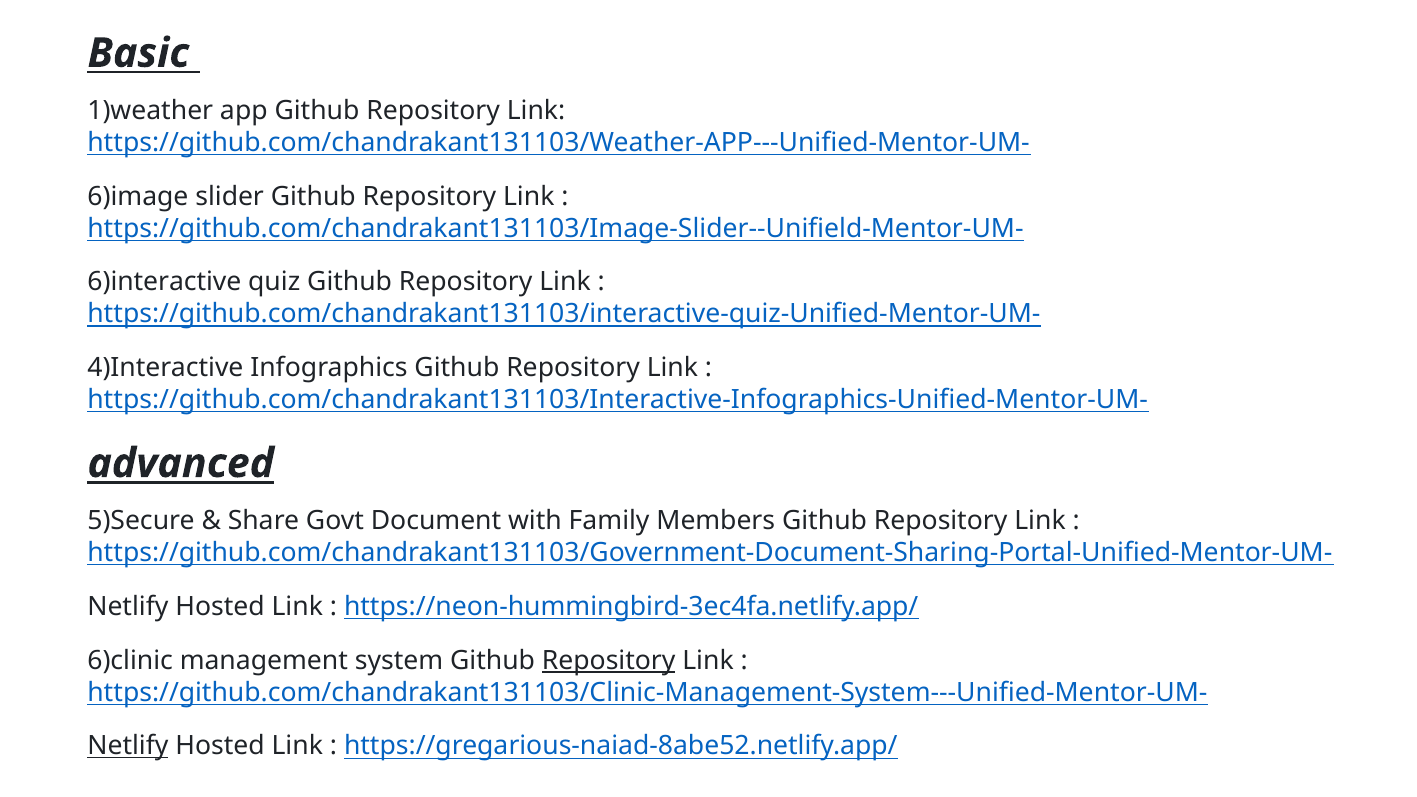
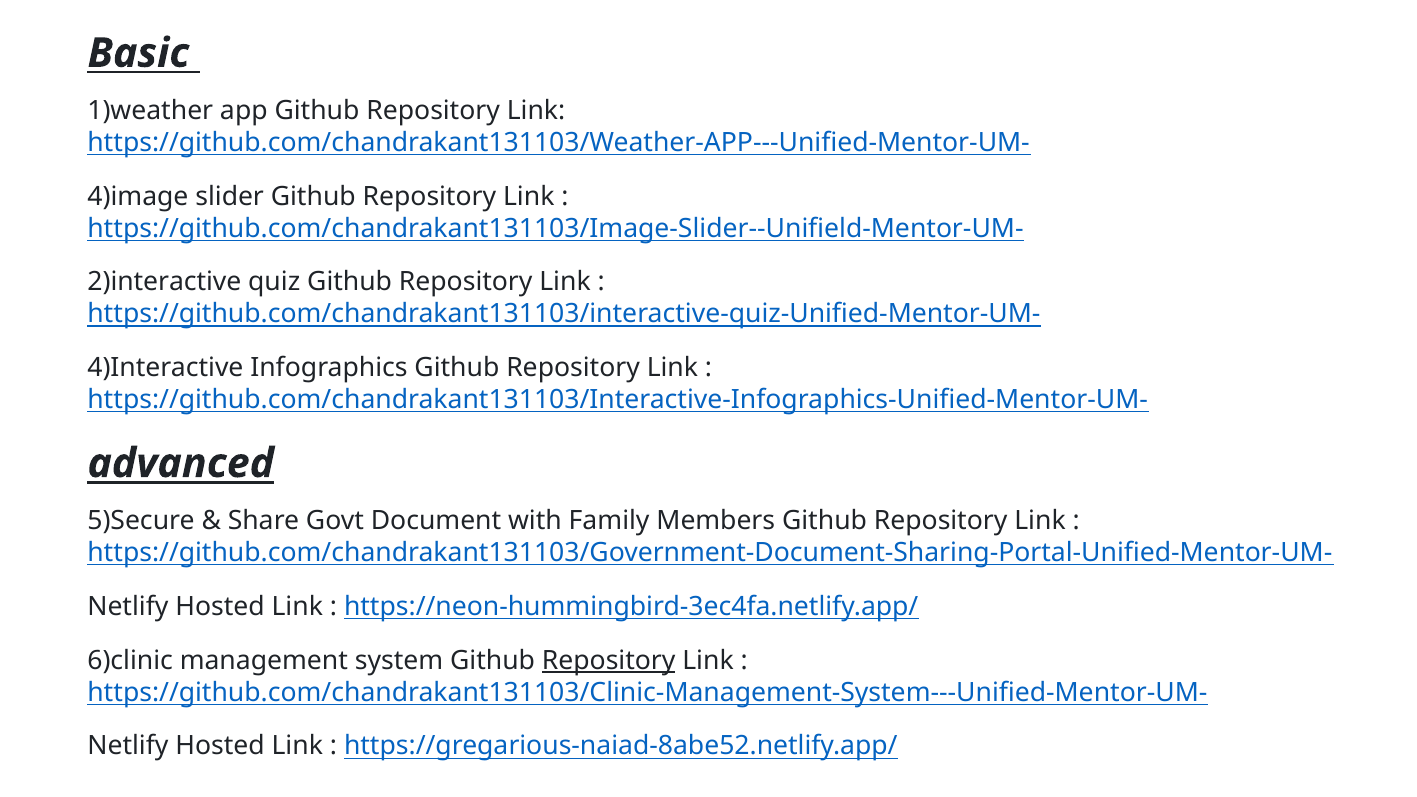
6)image: 6)image -> 4)image
6)interactive: 6)interactive -> 2)interactive
Netlify at (128, 746) underline: present -> none
